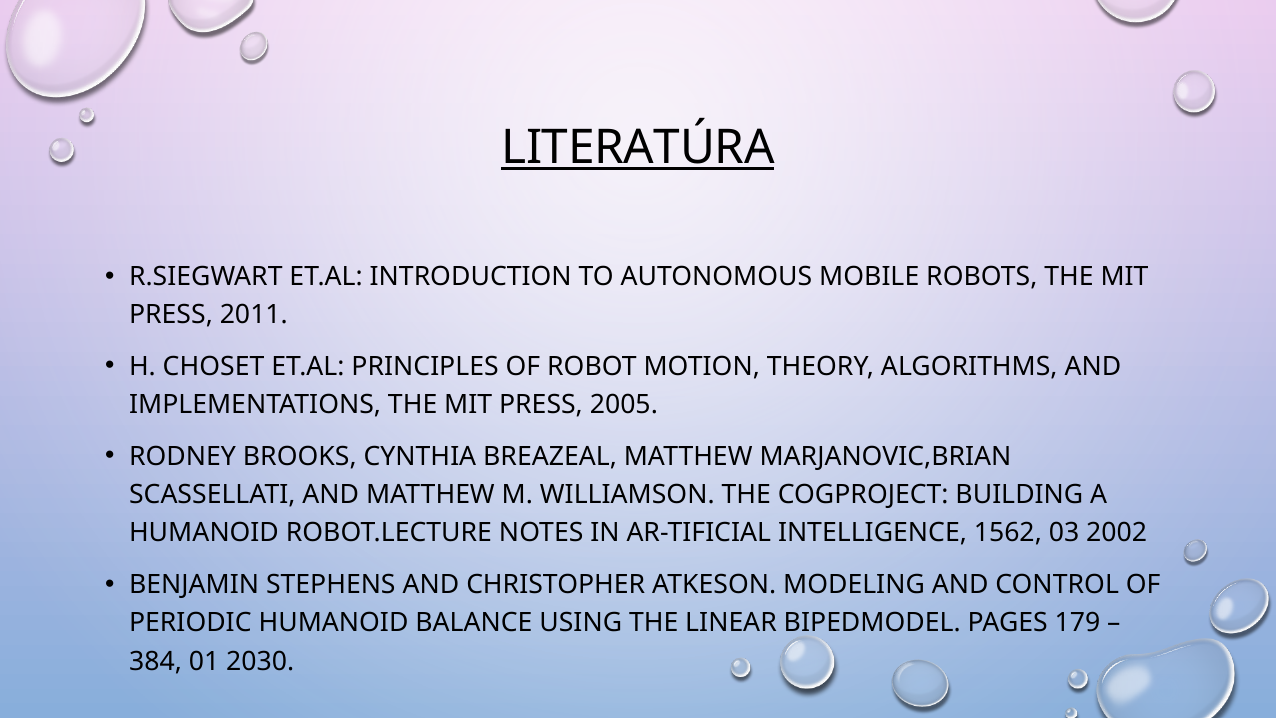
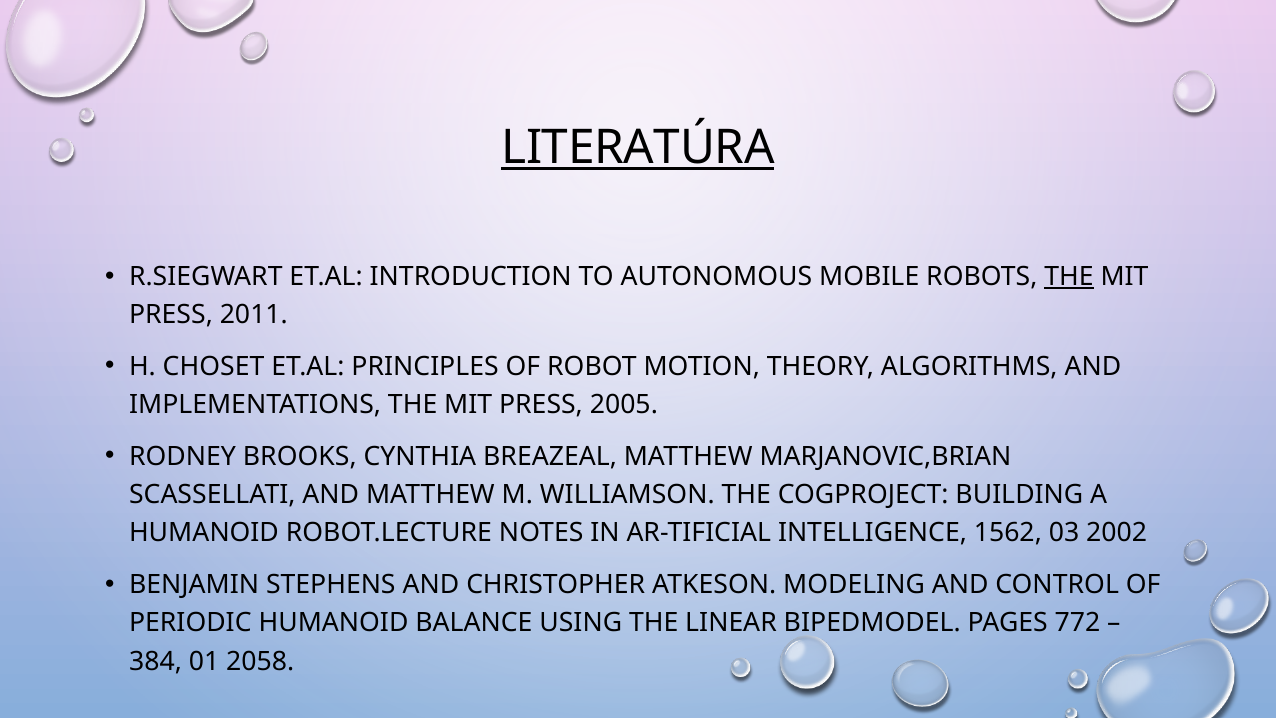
THE at (1069, 277) underline: none -> present
179: 179 -> 772
2030: 2030 -> 2058
